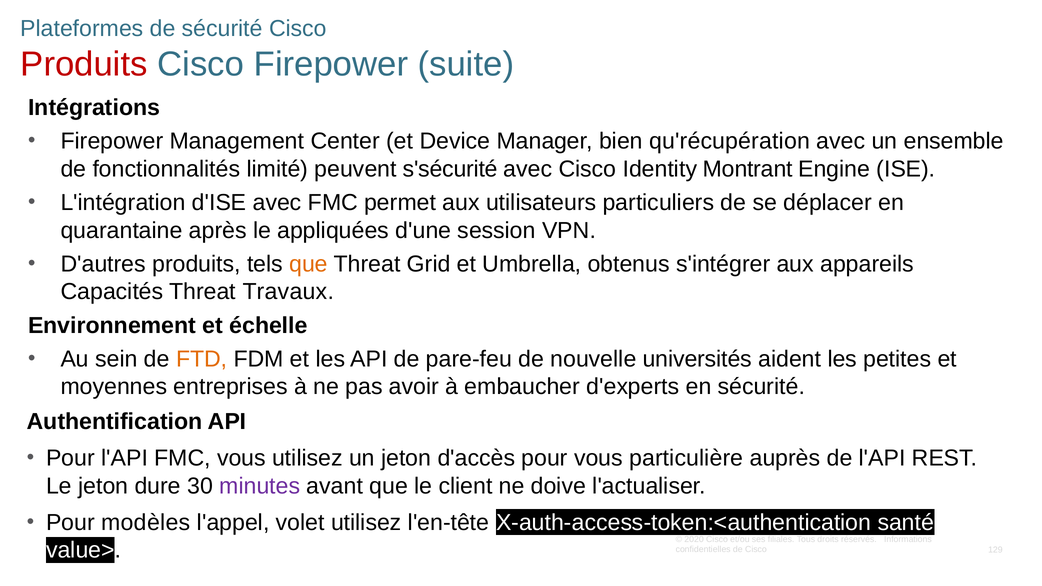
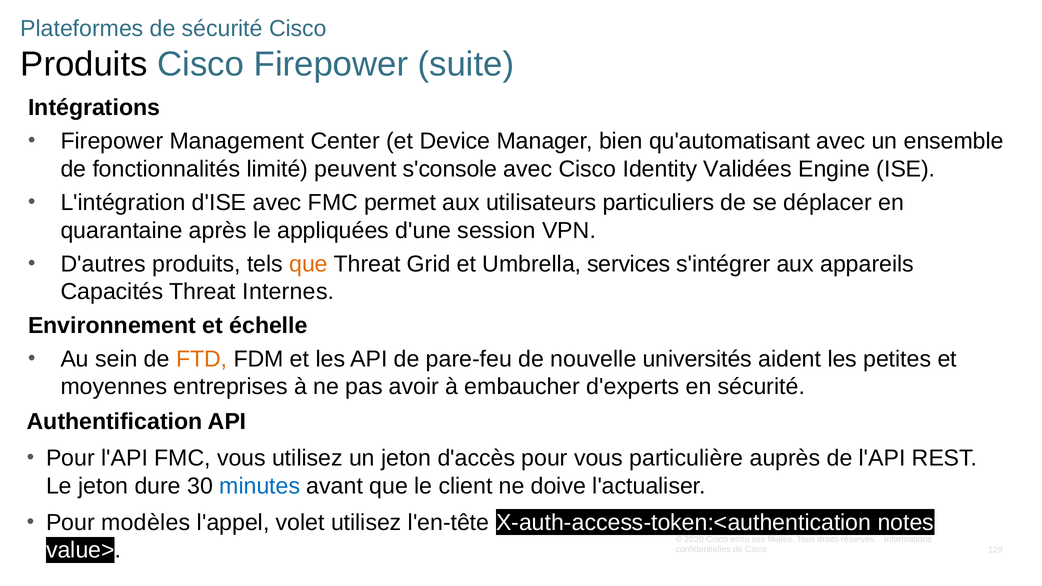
Produits at (84, 64) colour: red -> black
qu'récupération: qu'récupération -> qu'automatisant
s'sécurité: s'sécurité -> s'console
Montrant: Montrant -> Validées
obtenus: obtenus -> services
Travaux: Travaux -> Internes
minutes colour: purple -> blue
santé: santé -> notes
